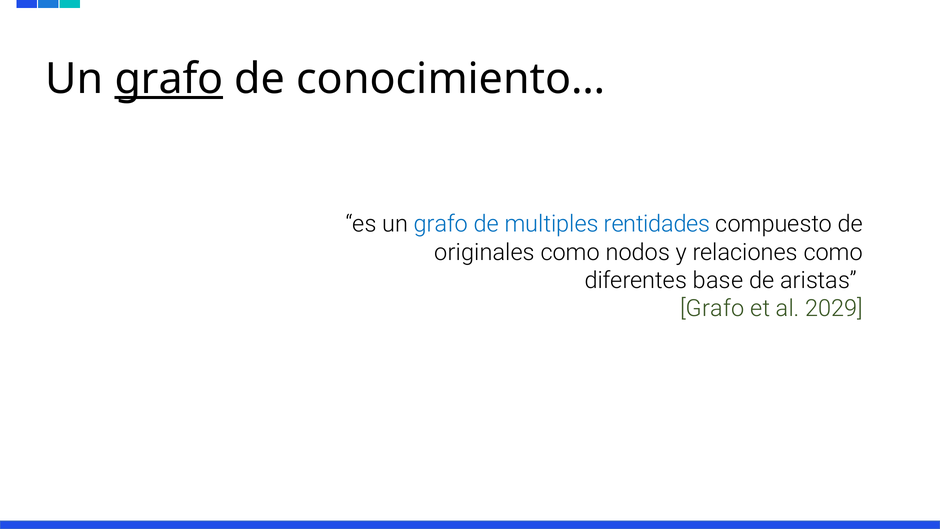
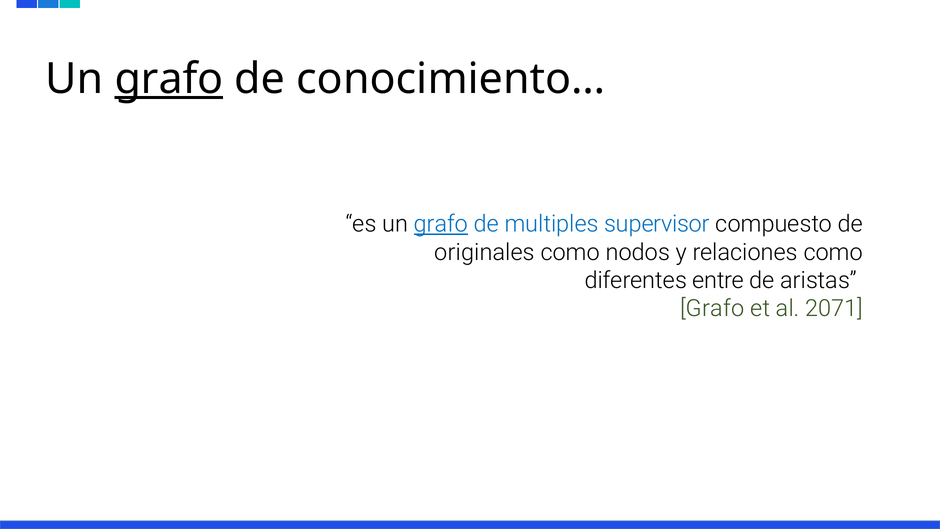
grafo at (441, 224) underline: none -> present
rentidades: rentidades -> supervisor
base: base -> entre
2029: 2029 -> 2071
